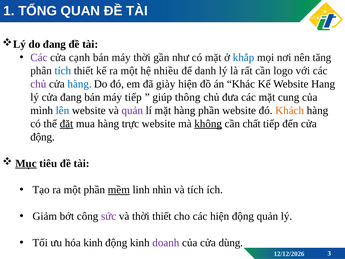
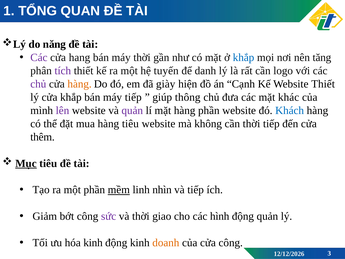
do đang: đang -> năng
cạnh: cạnh -> hang
tích at (63, 71) colour: blue -> purple
nhiều: nhiều -> tuyến
hàng at (80, 84) colour: blue -> orange
Khác: Khác -> Cạnh
Website Hang: Hang -> Thiết
cửa đang: đang -> khắp
cung: cung -> khác
lên colour: blue -> purple
Khách colour: orange -> blue
đặt underline: present -> none
hàng trực: trực -> tiêu
không underline: present -> none
cần chất: chất -> thời
động at (42, 137): động -> thêm
và tích: tích -> tiếp
thời thiết: thiết -> giao
các hiện: hiện -> hình
doanh colour: purple -> orange
cửa dùng: dùng -> công
